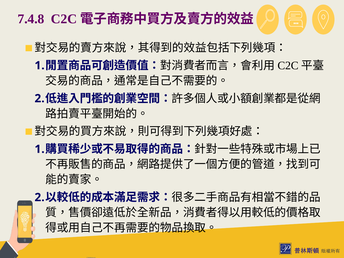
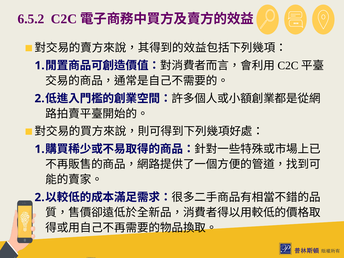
7.4.8: 7.4.8 -> 6.5.2
